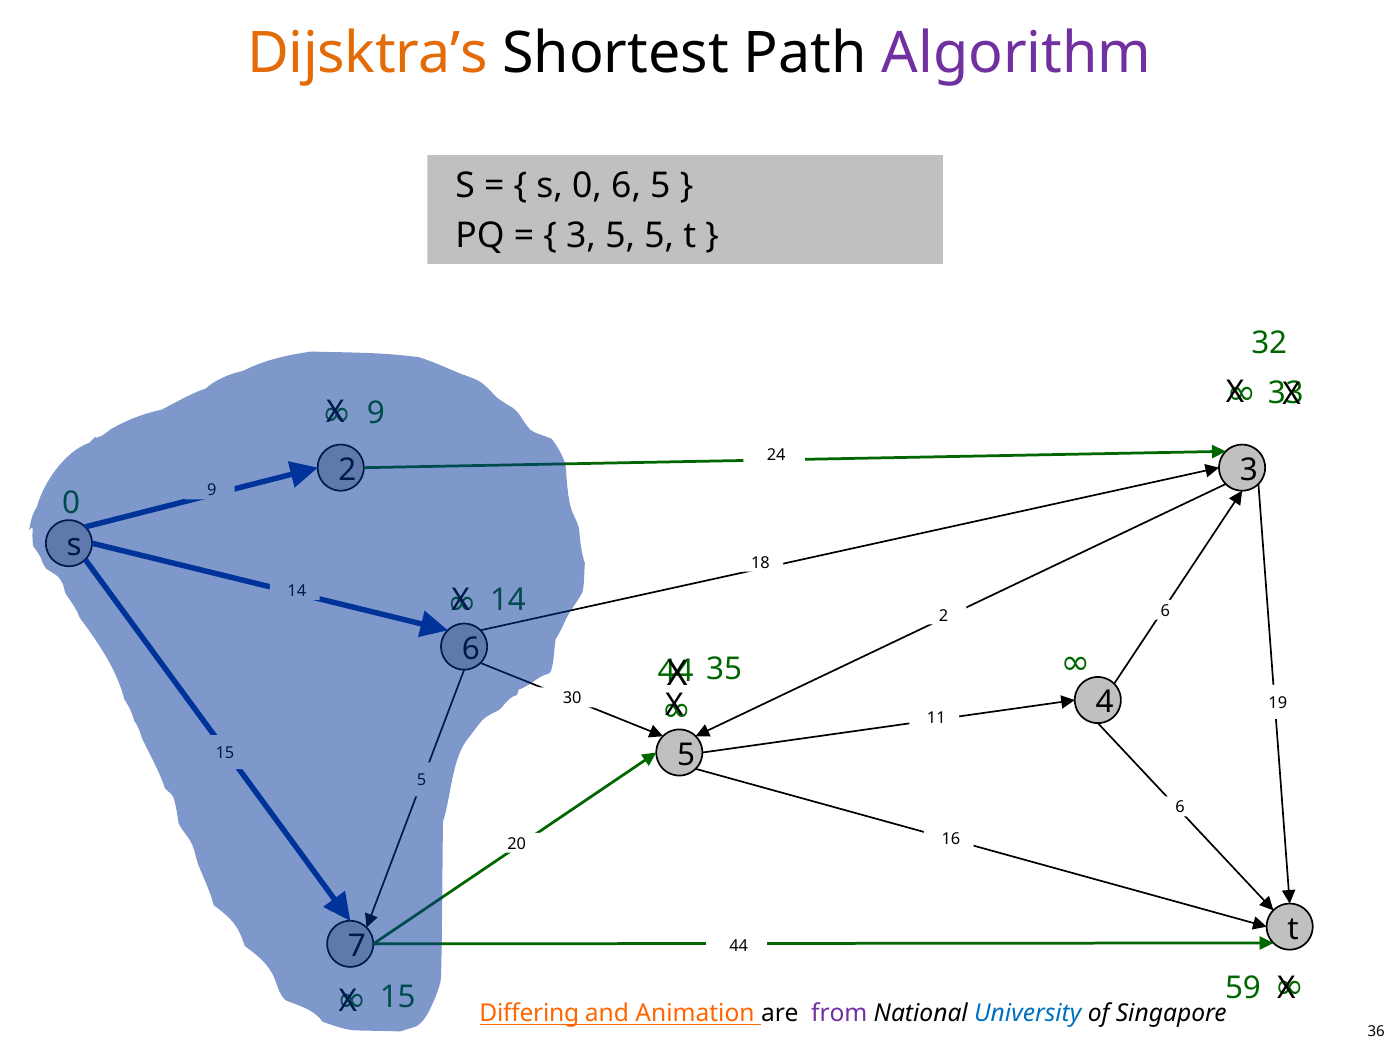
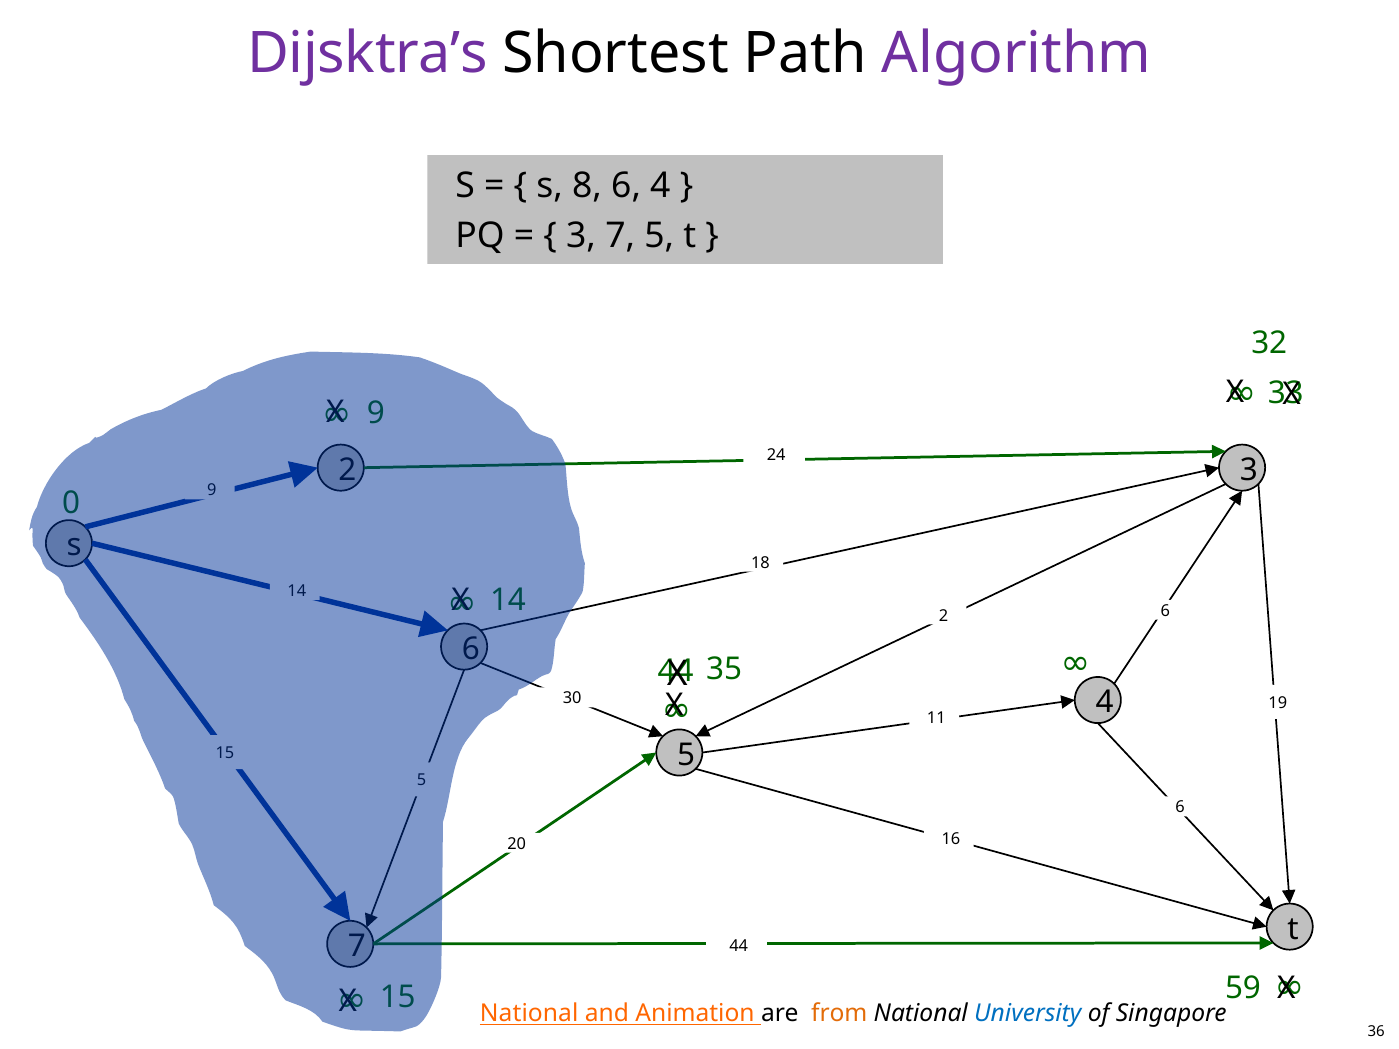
Dijsktra’s colour: orange -> purple
s 0: 0 -> 8
6 5: 5 -> 4
3 5: 5 -> 7
Differing at (529, 1013): Differing -> National
from colour: purple -> orange
